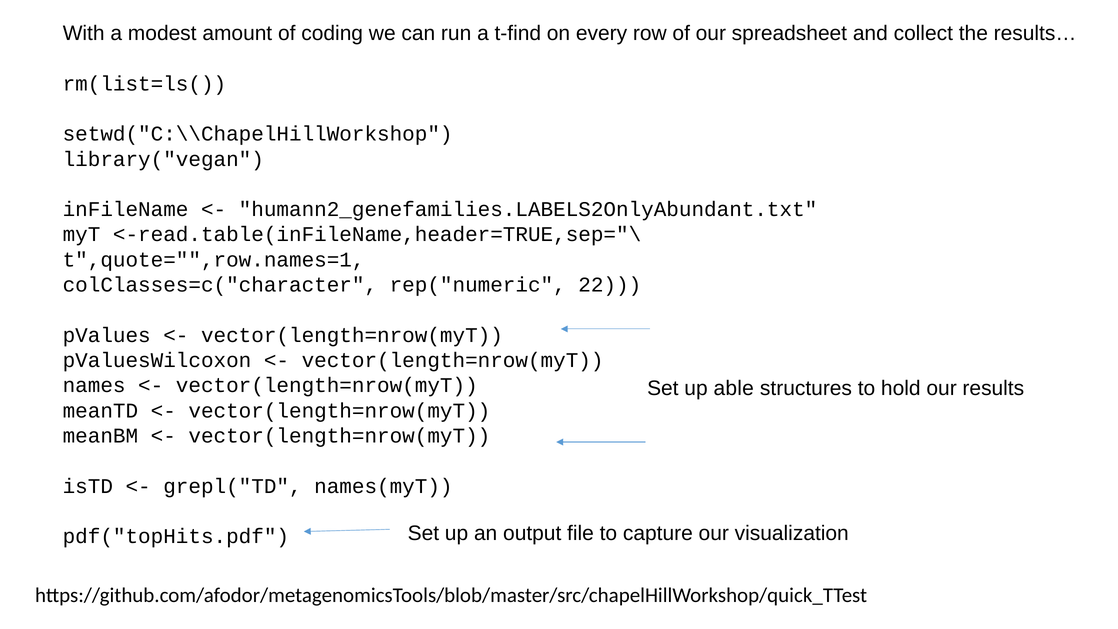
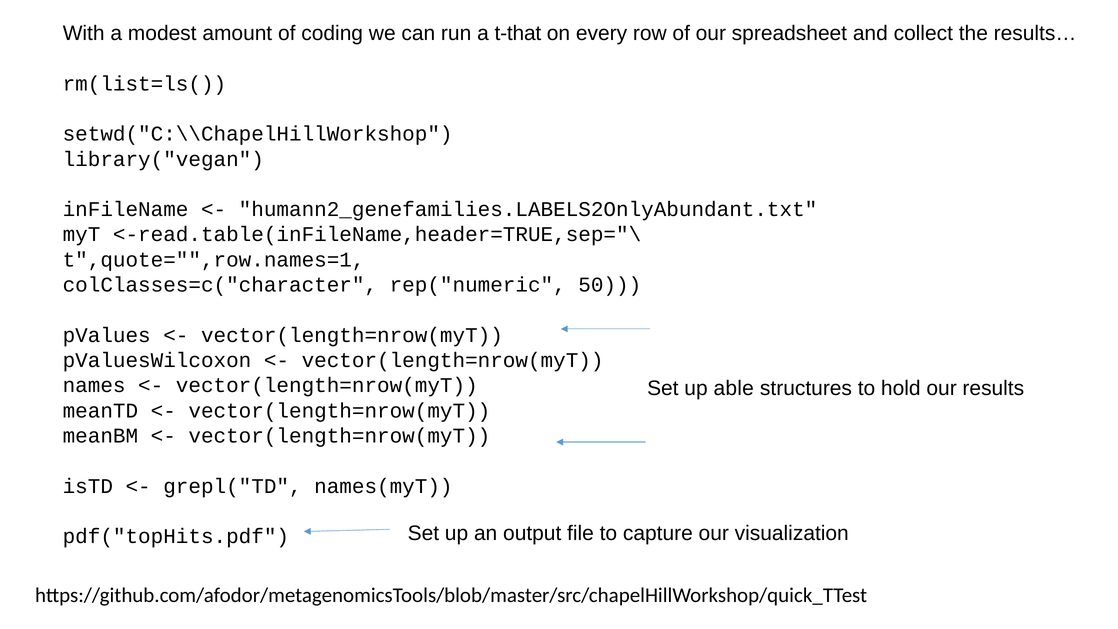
t-find: t-find -> t-that
22: 22 -> 50
